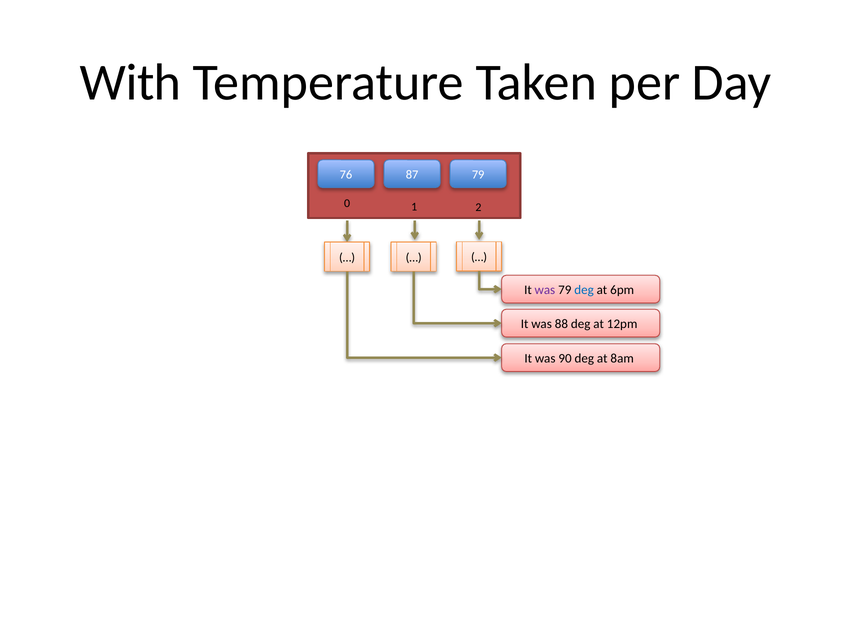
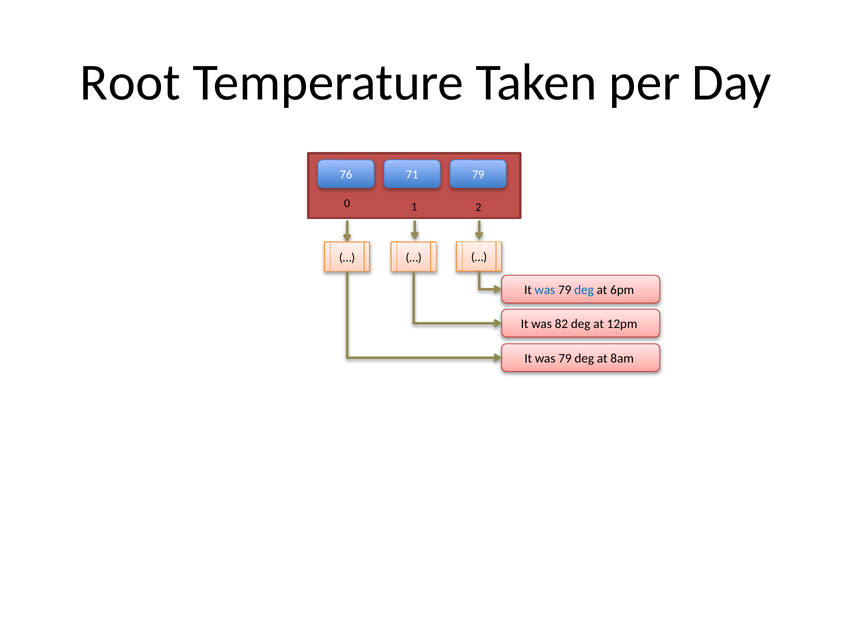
With: With -> Root
87: 87 -> 71
was at (545, 290) colour: purple -> blue
88: 88 -> 82
90 at (565, 359): 90 -> 79
